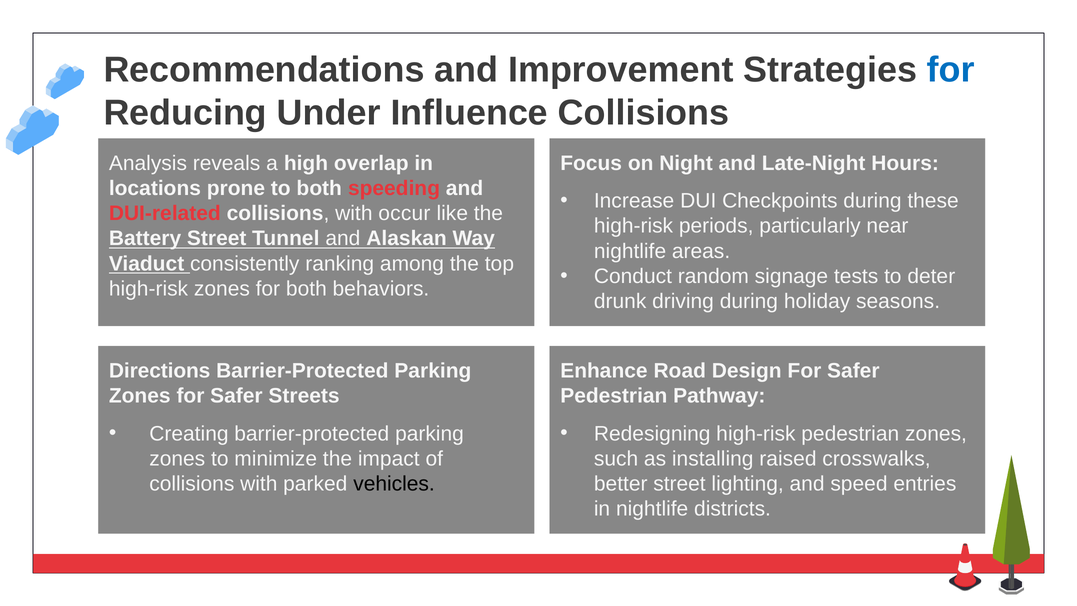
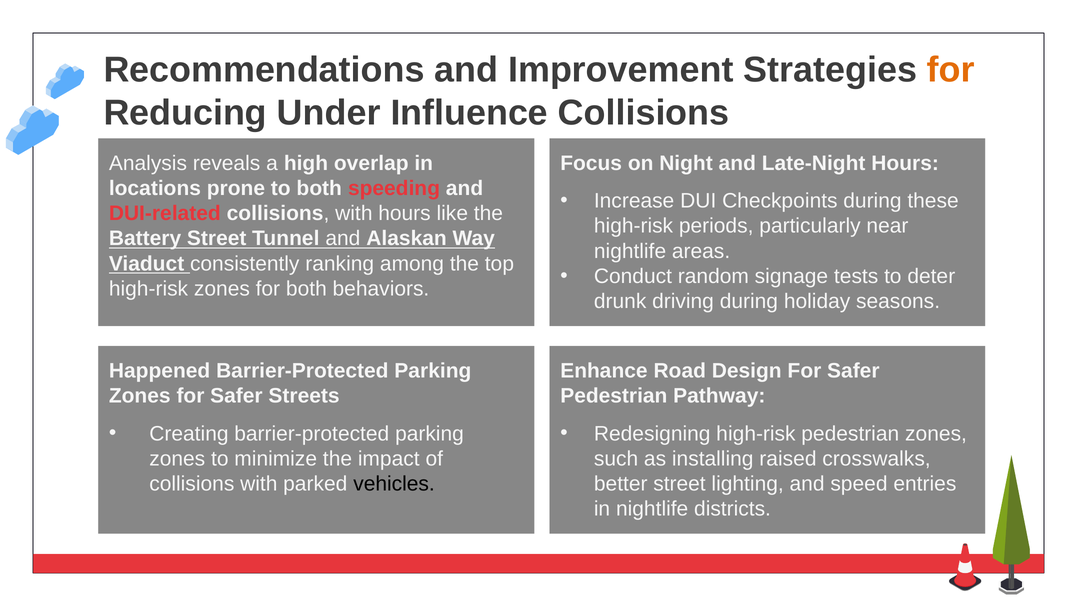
for at (951, 70) colour: blue -> orange
with occur: occur -> hours
Directions: Directions -> Happened
